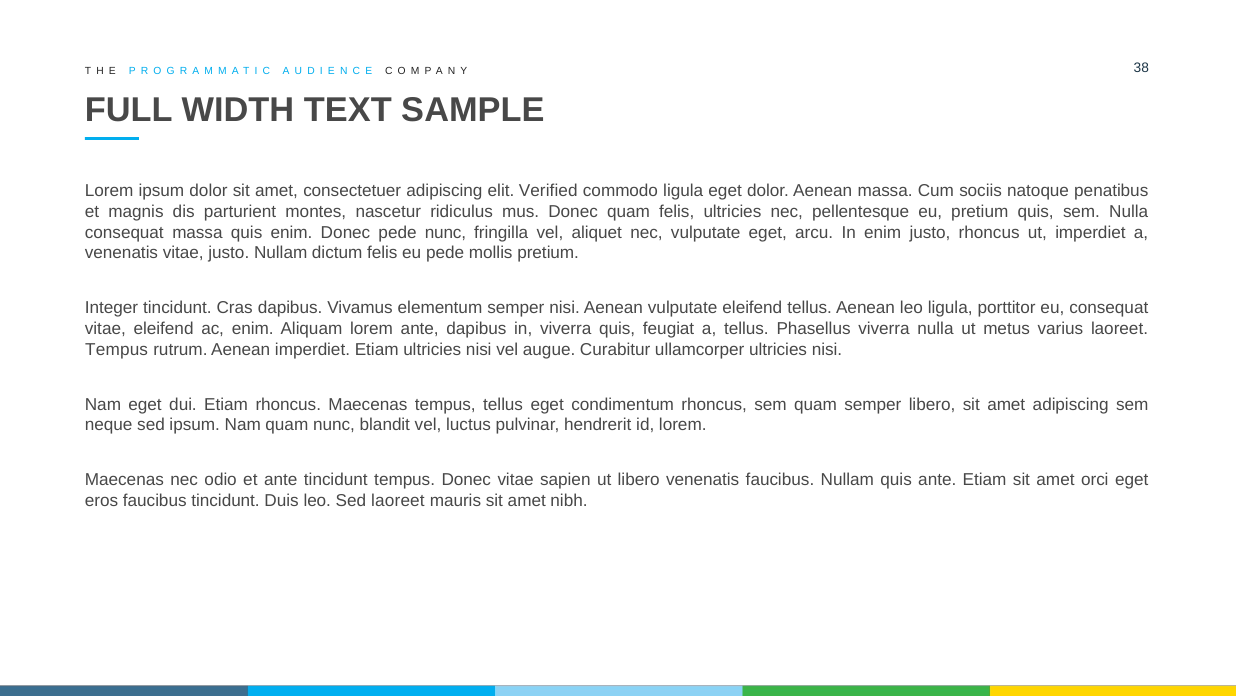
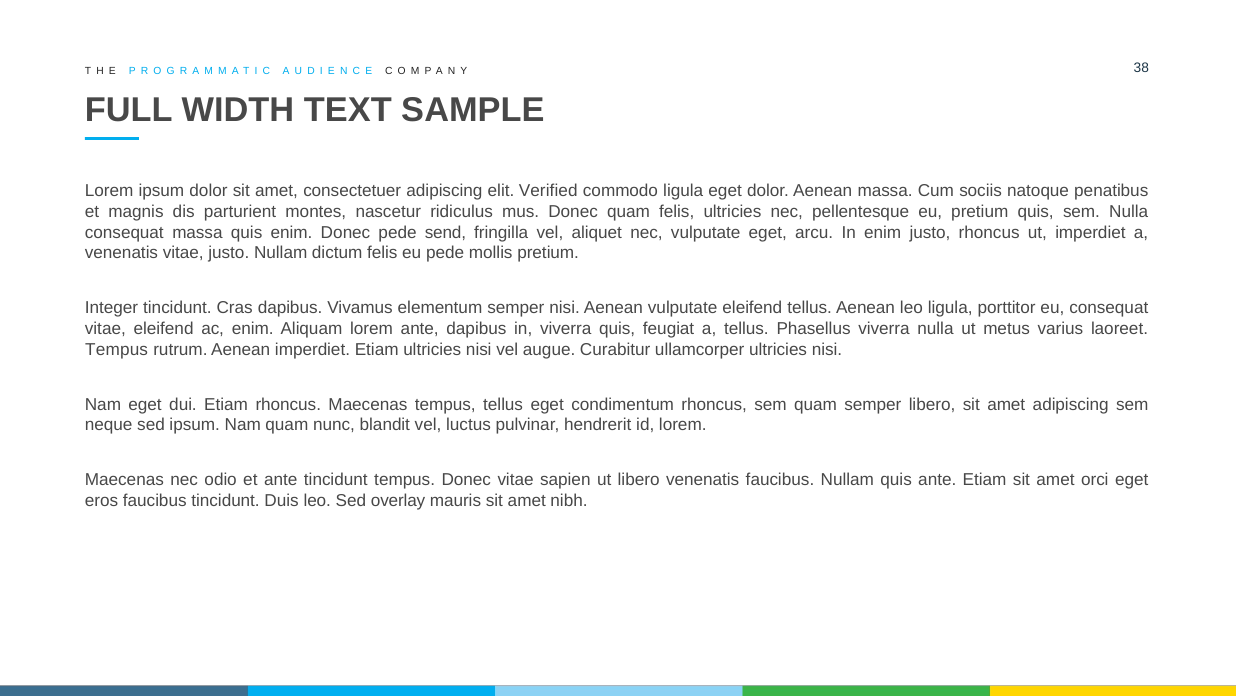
pede nunc: nunc -> send
Sed laoreet: laoreet -> overlay
